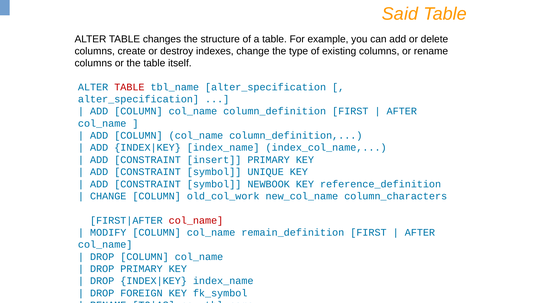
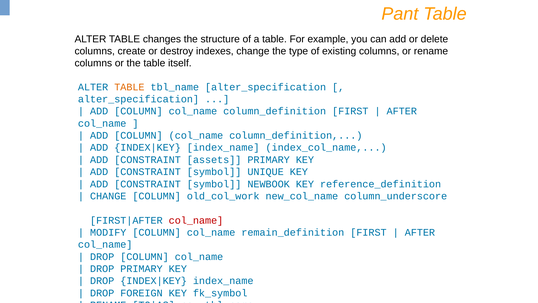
Said: Said -> Pant
TABLE at (129, 87) colour: red -> orange
insert: insert -> assets
column_characters: column_characters -> column_underscore
